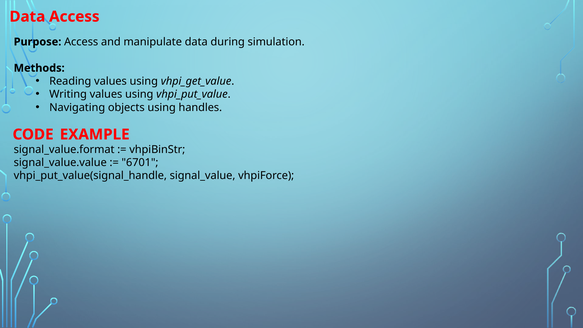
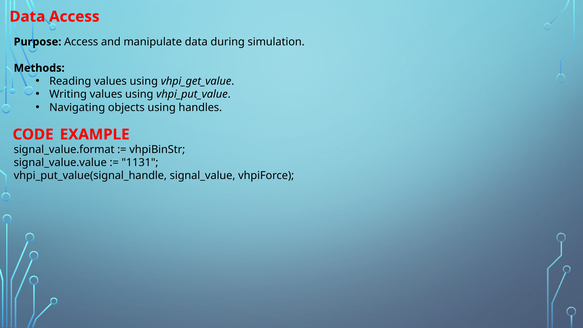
6701: 6701 -> 1131
